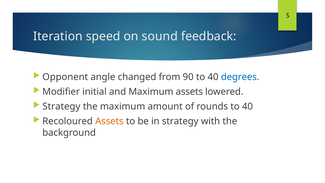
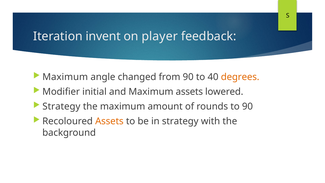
speed: speed -> invent
sound: sound -> player
Opponent at (65, 77): Opponent -> Maximum
degrees colour: blue -> orange
rounds to 40: 40 -> 90
